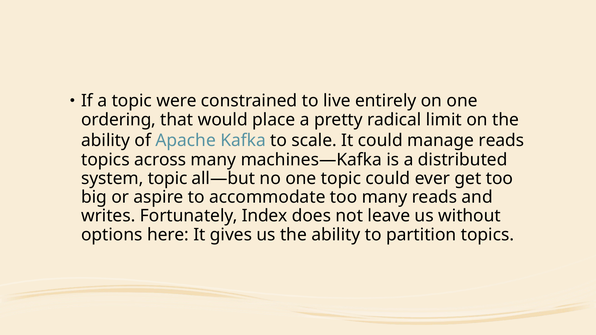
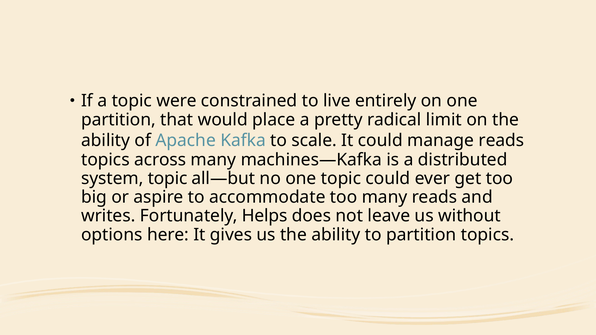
ordering at (119, 120): ordering -> partition
Index: Index -> Helps
